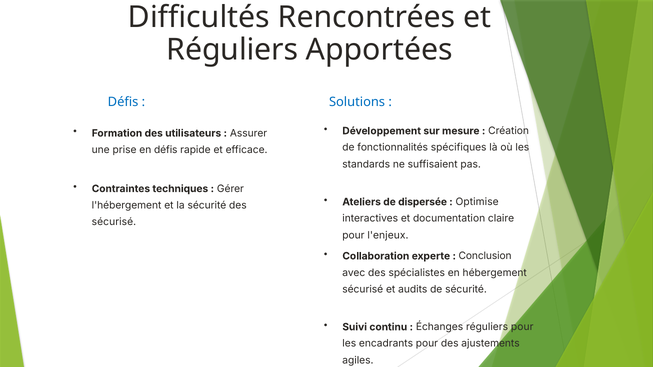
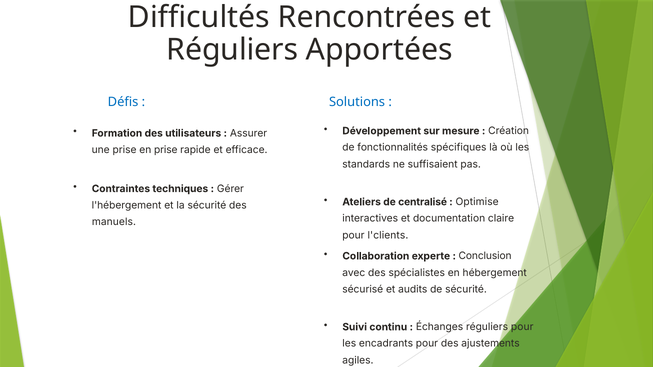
en défis: défis -> prise
dispersée: dispersée -> centralisé
sécurisé at (114, 222): sécurisé -> manuels
l'enjeux: l'enjeux -> l'clients
